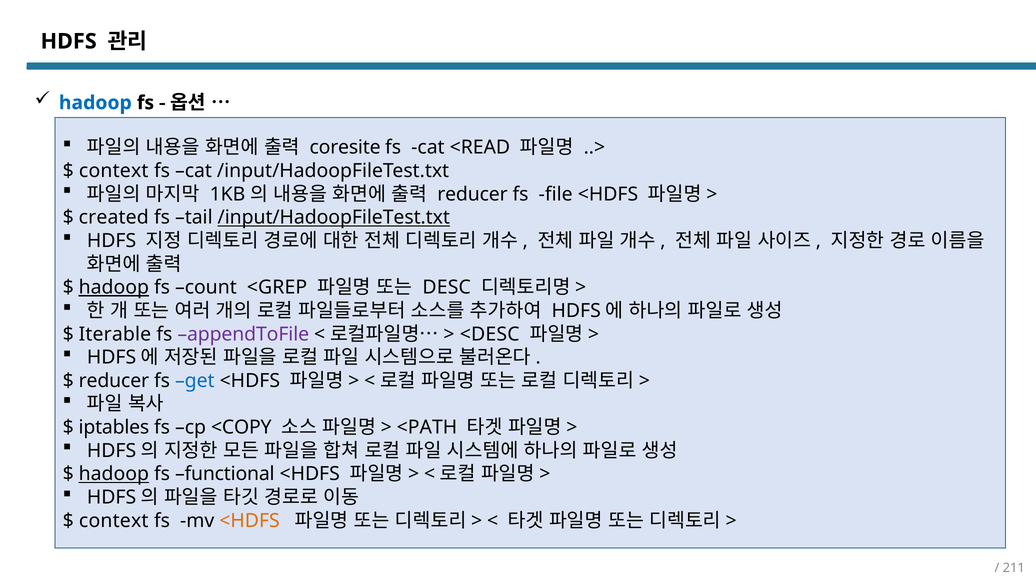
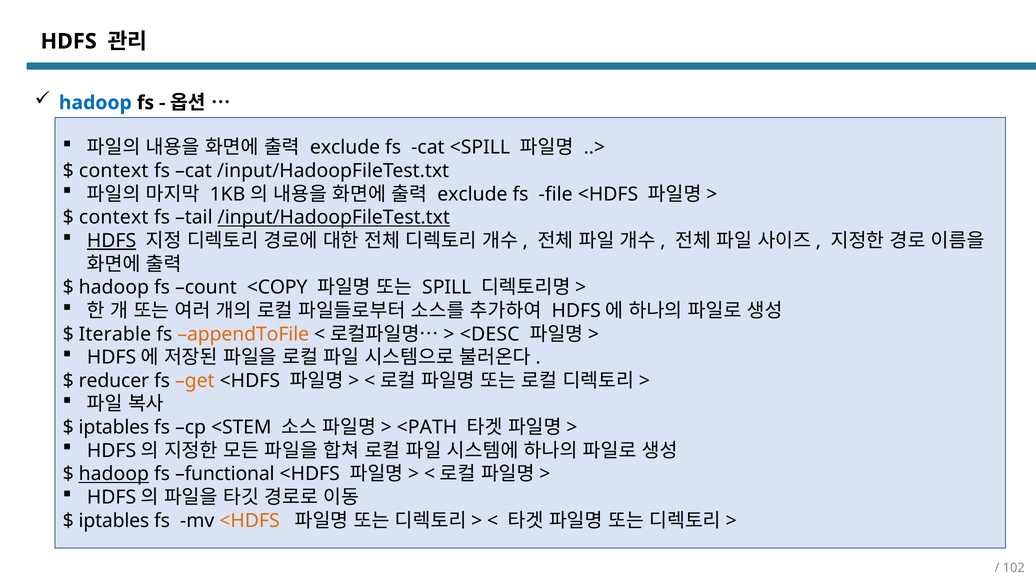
coresite at (345, 147): coresite -> exclude
<READ: <READ -> <SPILL
reducer at (472, 194): reducer -> exclude
created at (114, 217): created -> context
HDFS at (112, 241) underline: none -> present
hadoop at (114, 287) underline: present -> none
<GREP: <GREP -> <COPY
DESC: DESC -> SPILL
appendToFile colour: purple -> orange
get colour: blue -> orange
<COPY: <COPY -> <STEM
context at (114, 520): context -> iptables
211: 211 -> 102
